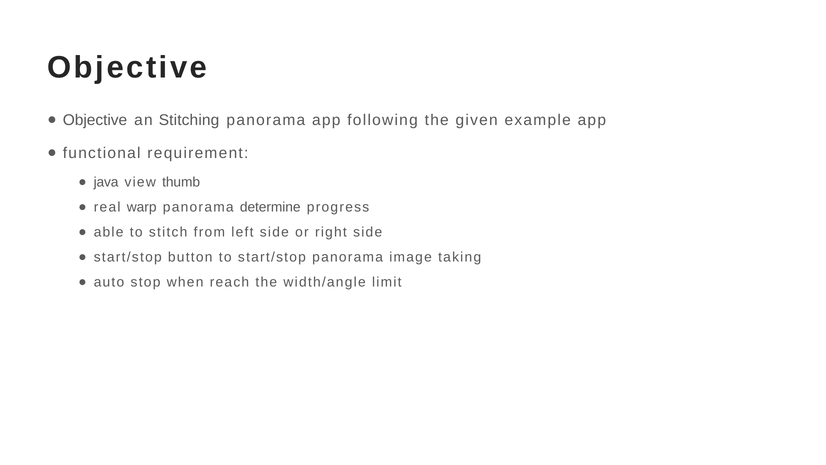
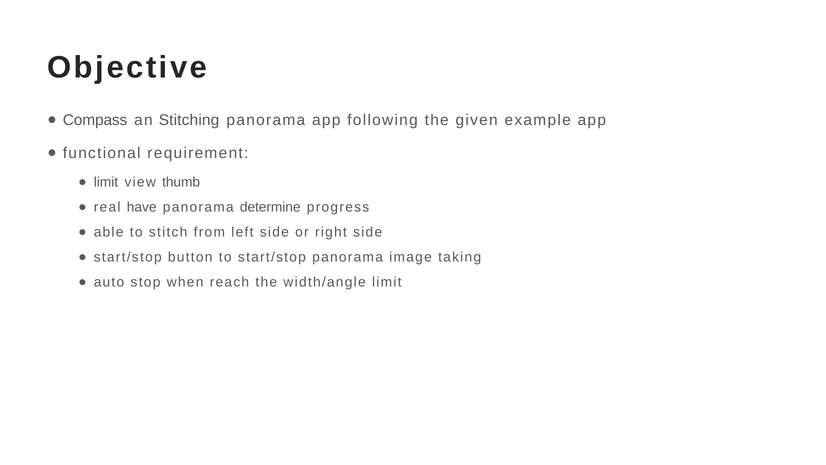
Objective at (95, 120): Objective -> Compass
java at (106, 182): java -> limit
warp: warp -> have
